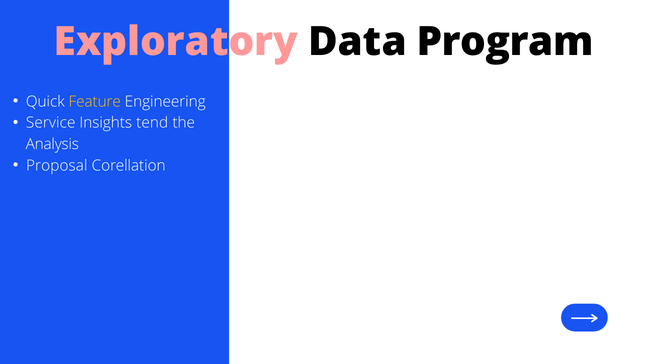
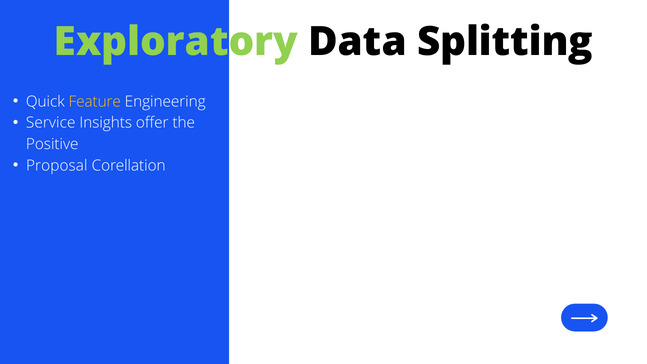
Exploratory colour: pink -> light green
Program: Program -> Splitting
tend: tend -> offer
Analysis: Analysis -> Positive
